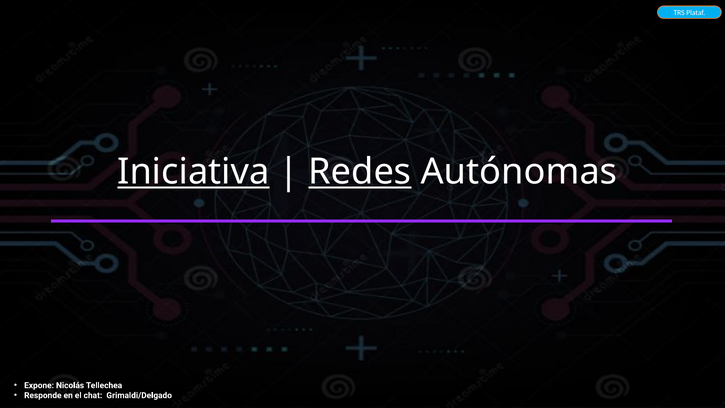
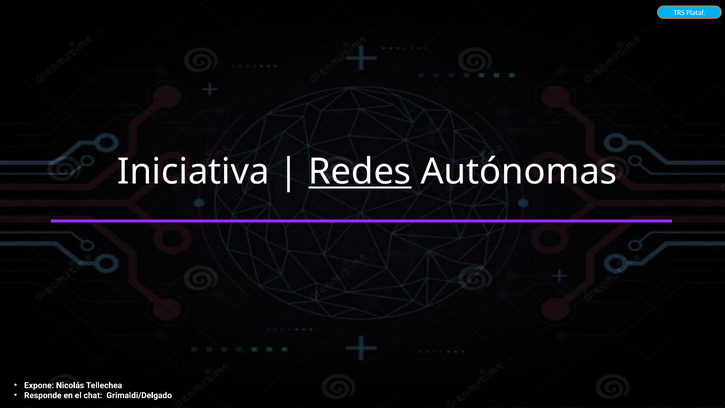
Iniciativa underline: present -> none
